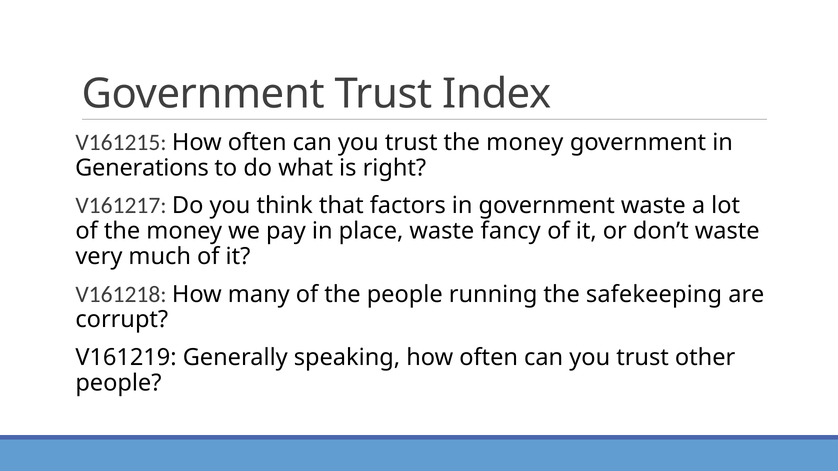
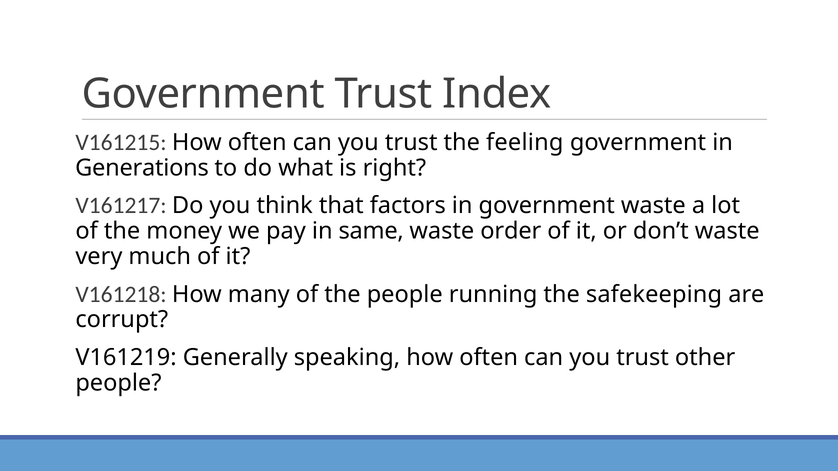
trust the money: money -> feeling
place: place -> same
fancy: fancy -> order
